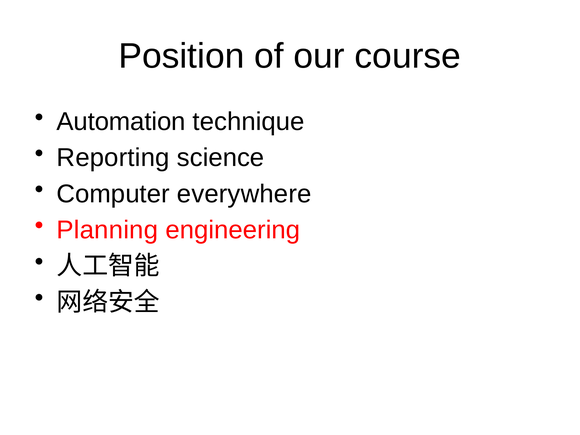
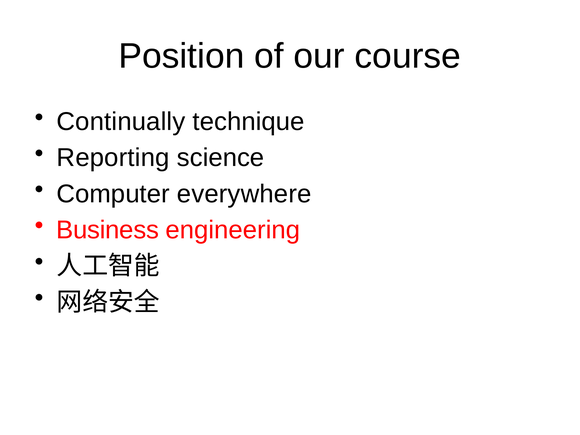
Automation: Automation -> Continually
Planning: Planning -> Business
